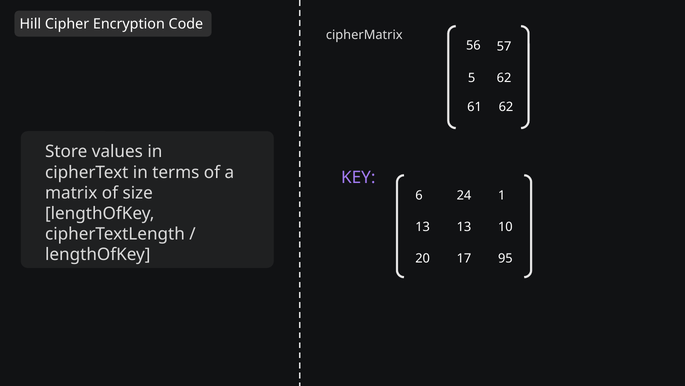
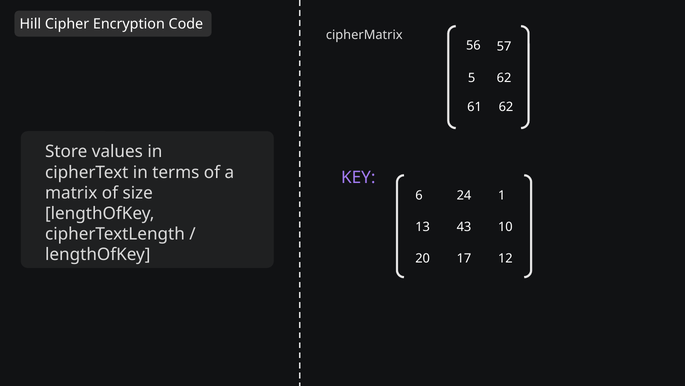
13 13: 13 -> 43
95: 95 -> 12
